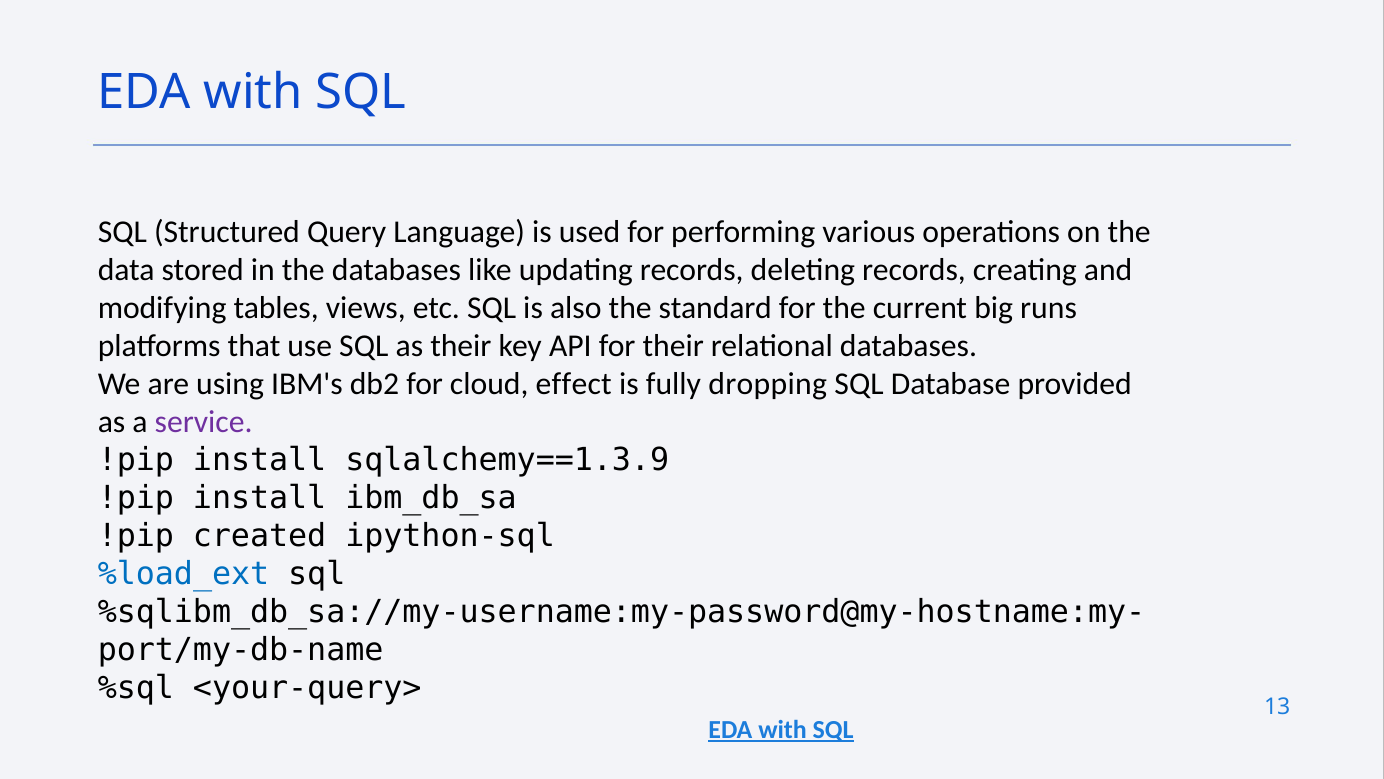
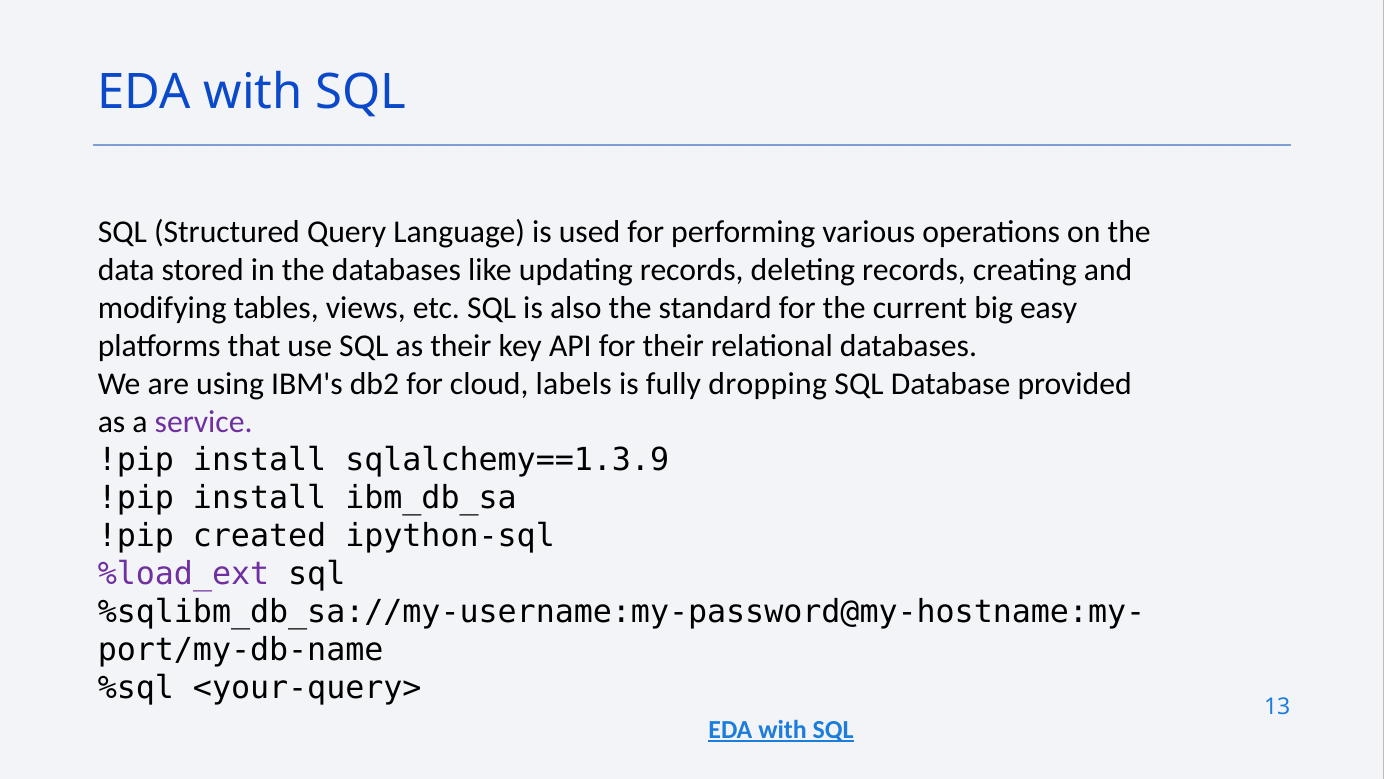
runs: runs -> easy
effect: effect -> labels
%load_ext colour: blue -> purple
